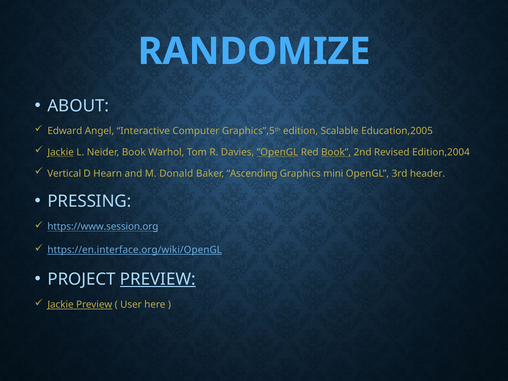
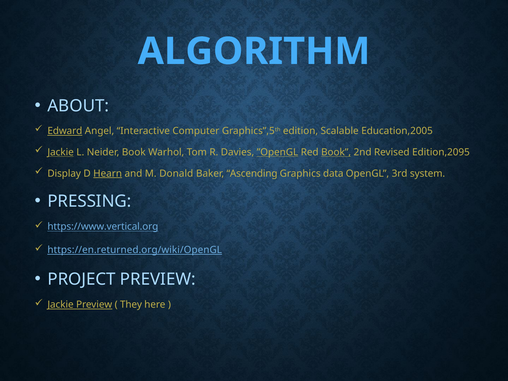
RANDOMIZE: RANDOMIZE -> ALGORITHM
Edward underline: none -> present
Edition,2004: Edition,2004 -> Edition,2095
Vertical: Vertical -> Display
Hearn underline: none -> present
mini: mini -> data
header: header -> system
https://www.session.org: https://www.session.org -> https://www.vertical.org
https://en.interface.org/wiki/OpenGL: https://en.interface.org/wiki/OpenGL -> https://en.returned.org/wiki/OpenGL
PREVIEW at (158, 279) underline: present -> none
User: User -> They
